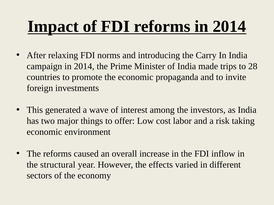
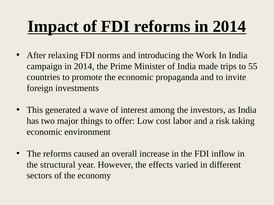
Carry: Carry -> Work
28: 28 -> 55
